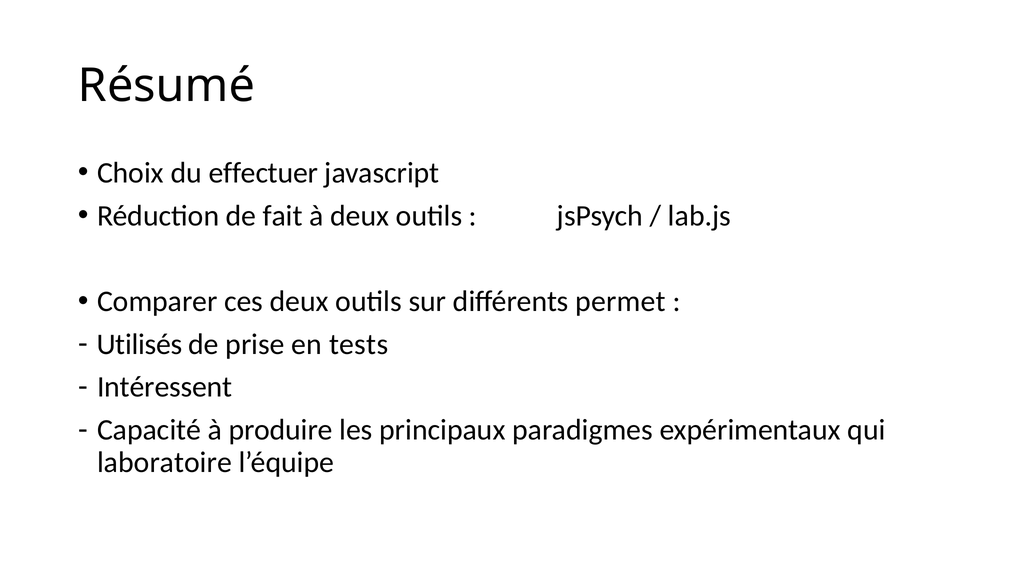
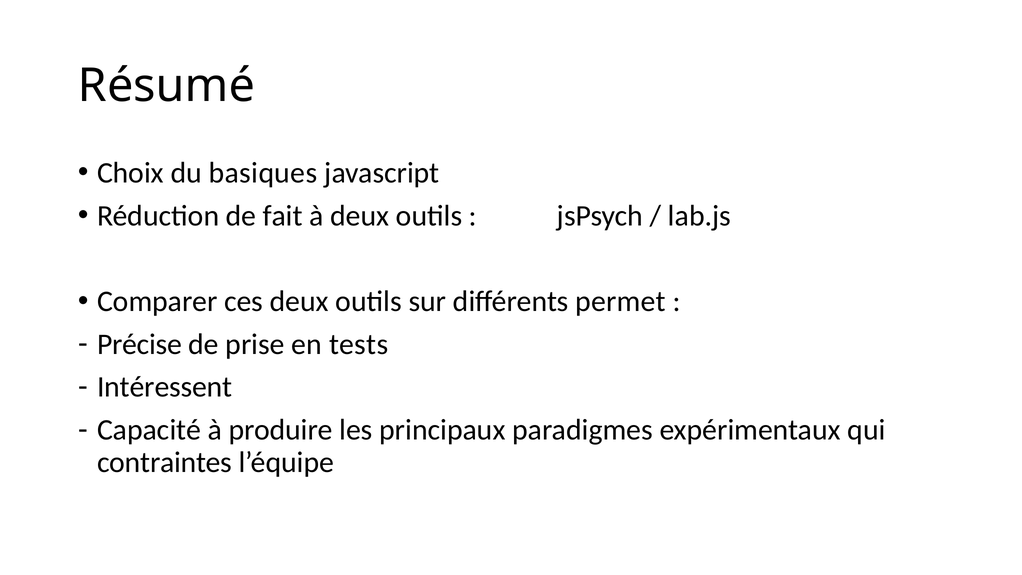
effectuer: effectuer -> basiques
Utilisés: Utilisés -> Précise
laboratoire: laboratoire -> contraintes
